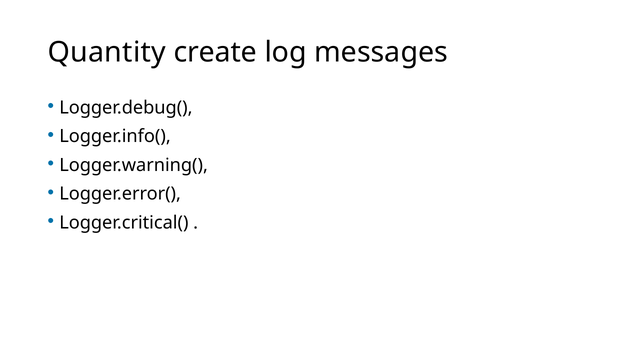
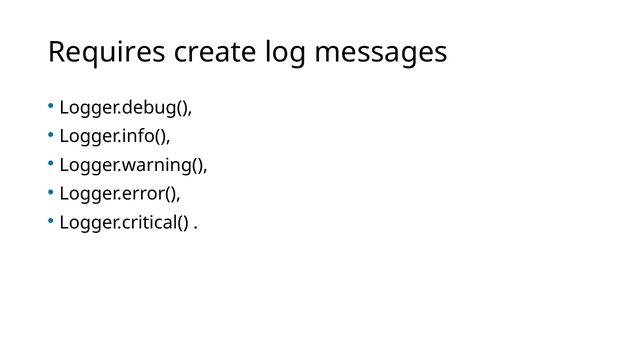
Quantity: Quantity -> Requires
